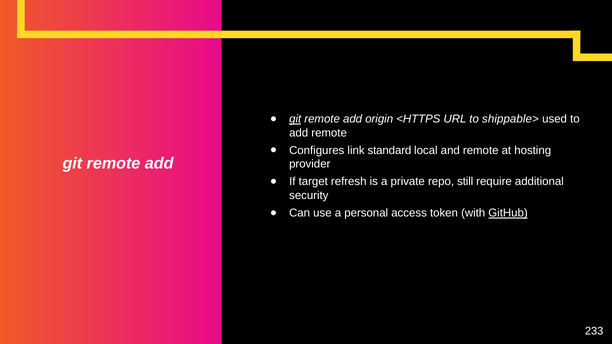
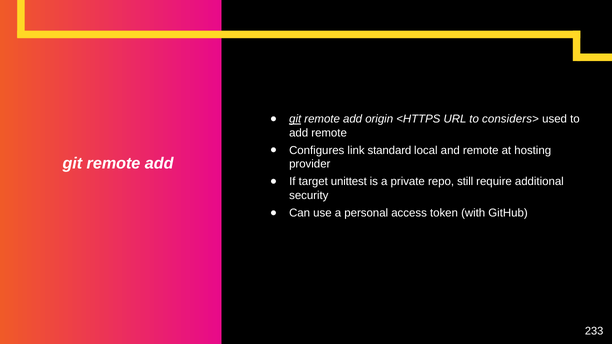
shippable>: shippable> -> considers>
refresh: refresh -> unittest
GitHub underline: present -> none
